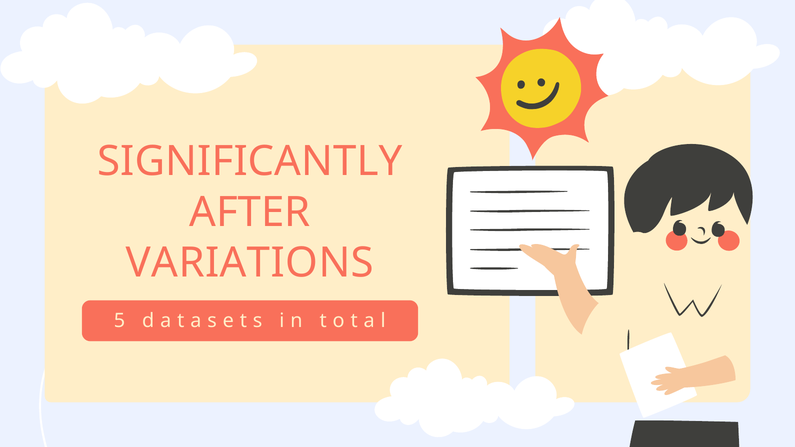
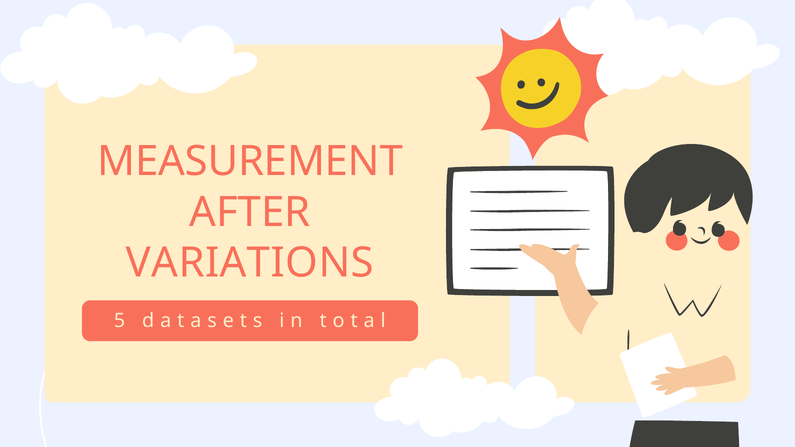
SIGNIFICANTLY: SIGNIFICANTLY -> MEASUREMENT
